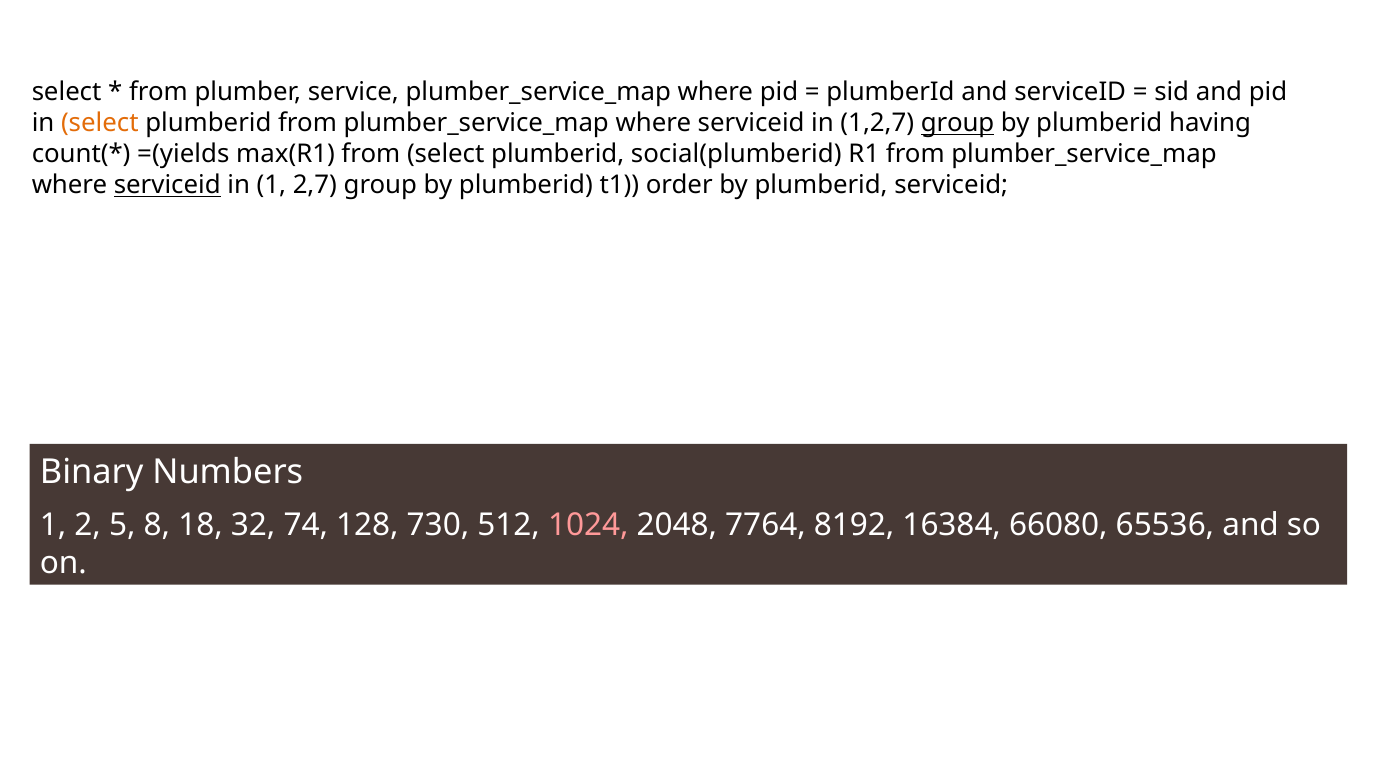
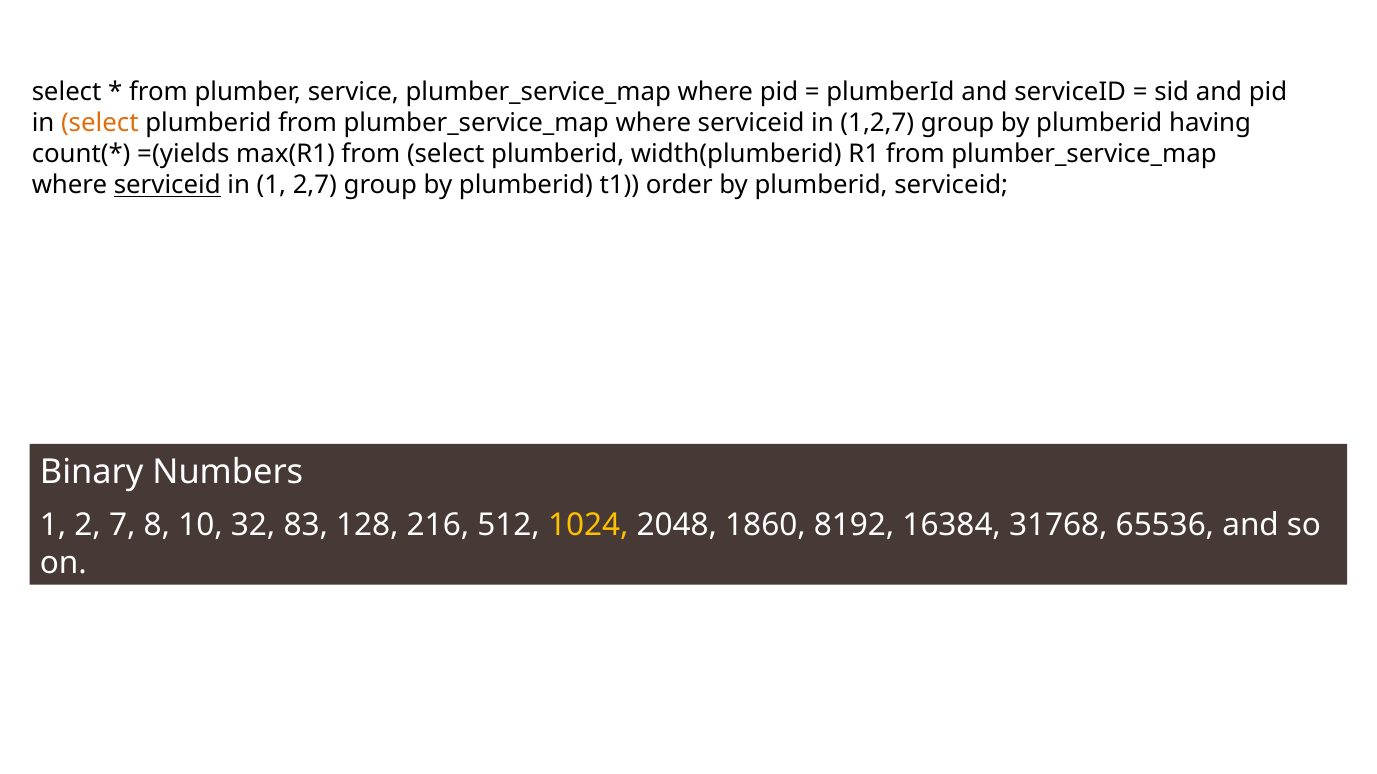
group at (958, 123) underline: present -> none
social(plumberid: social(plumberid -> width(plumberid
5: 5 -> 7
18: 18 -> 10
74: 74 -> 83
730: 730 -> 216
1024 colour: pink -> yellow
7764: 7764 -> 1860
66080: 66080 -> 31768
